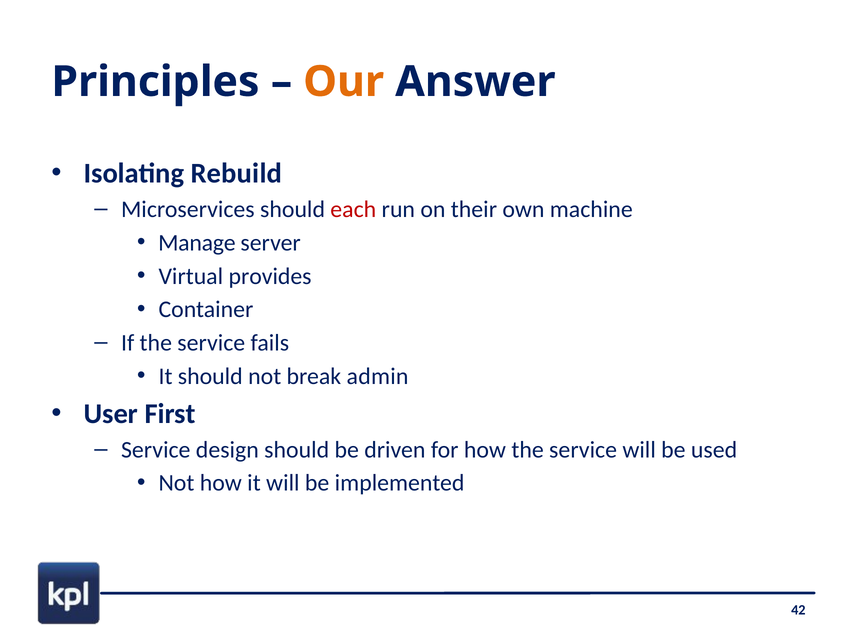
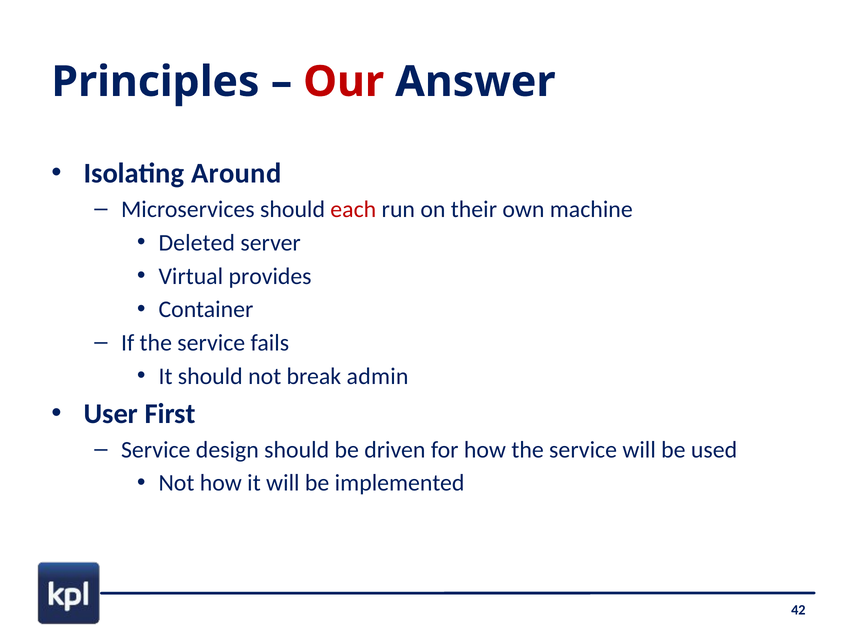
Our colour: orange -> red
Rebuild: Rebuild -> Around
Manage: Manage -> Deleted
